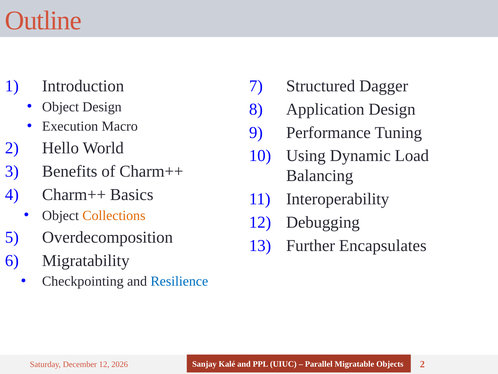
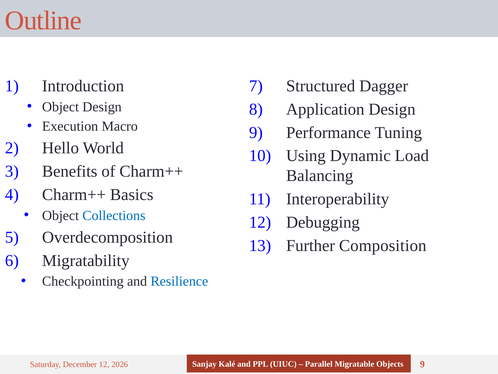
Collections colour: orange -> blue
Encapsulates: Encapsulates -> Composition
2 at (422, 364): 2 -> 9
